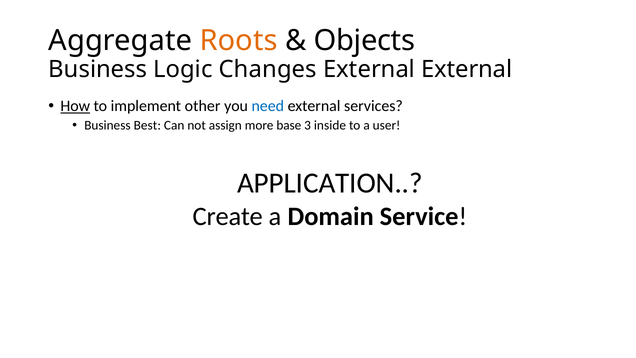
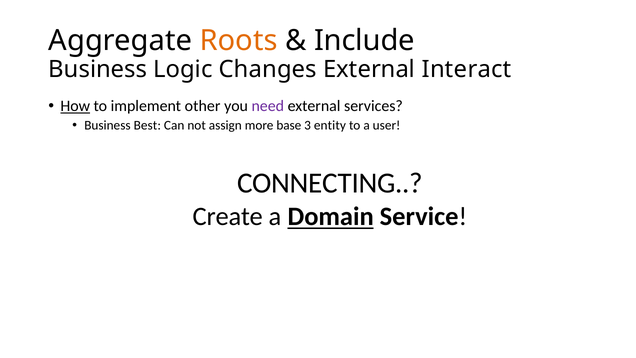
Objects: Objects -> Include
External External: External -> Interact
need colour: blue -> purple
inside: inside -> entity
APPLICATION: APPLICATION -> CONNECTING
Domain underline: none -> present
